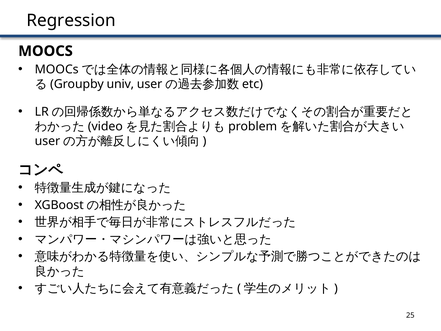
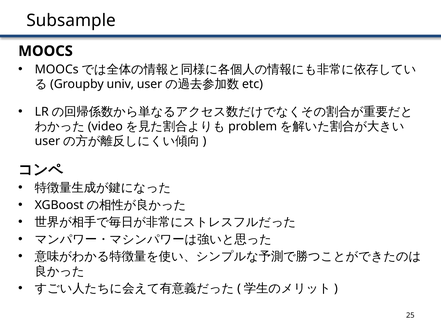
Regression: Regression -> Subsample
